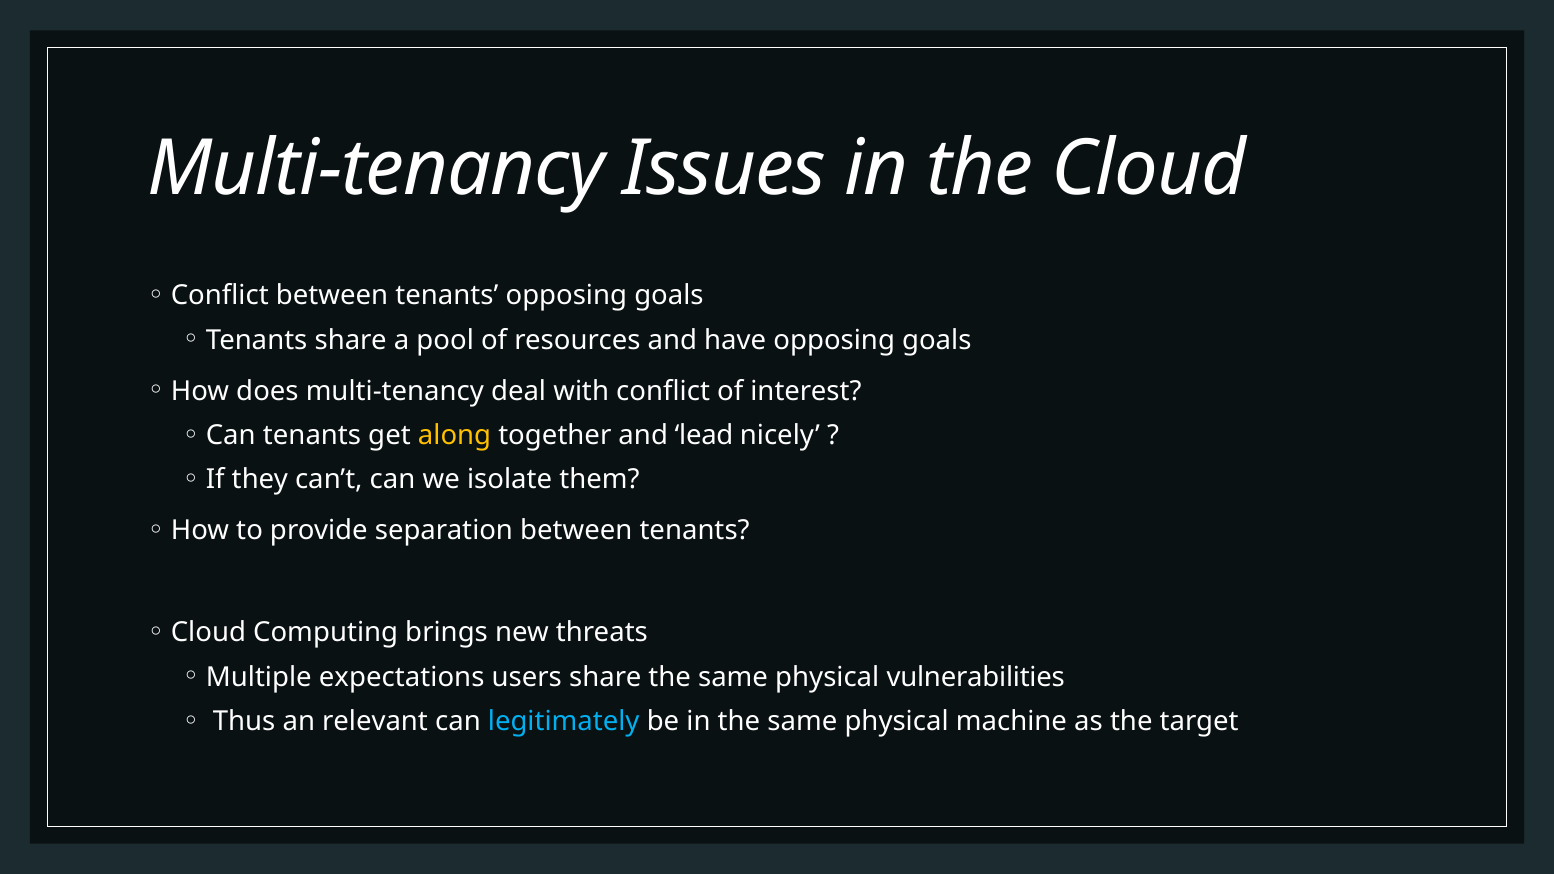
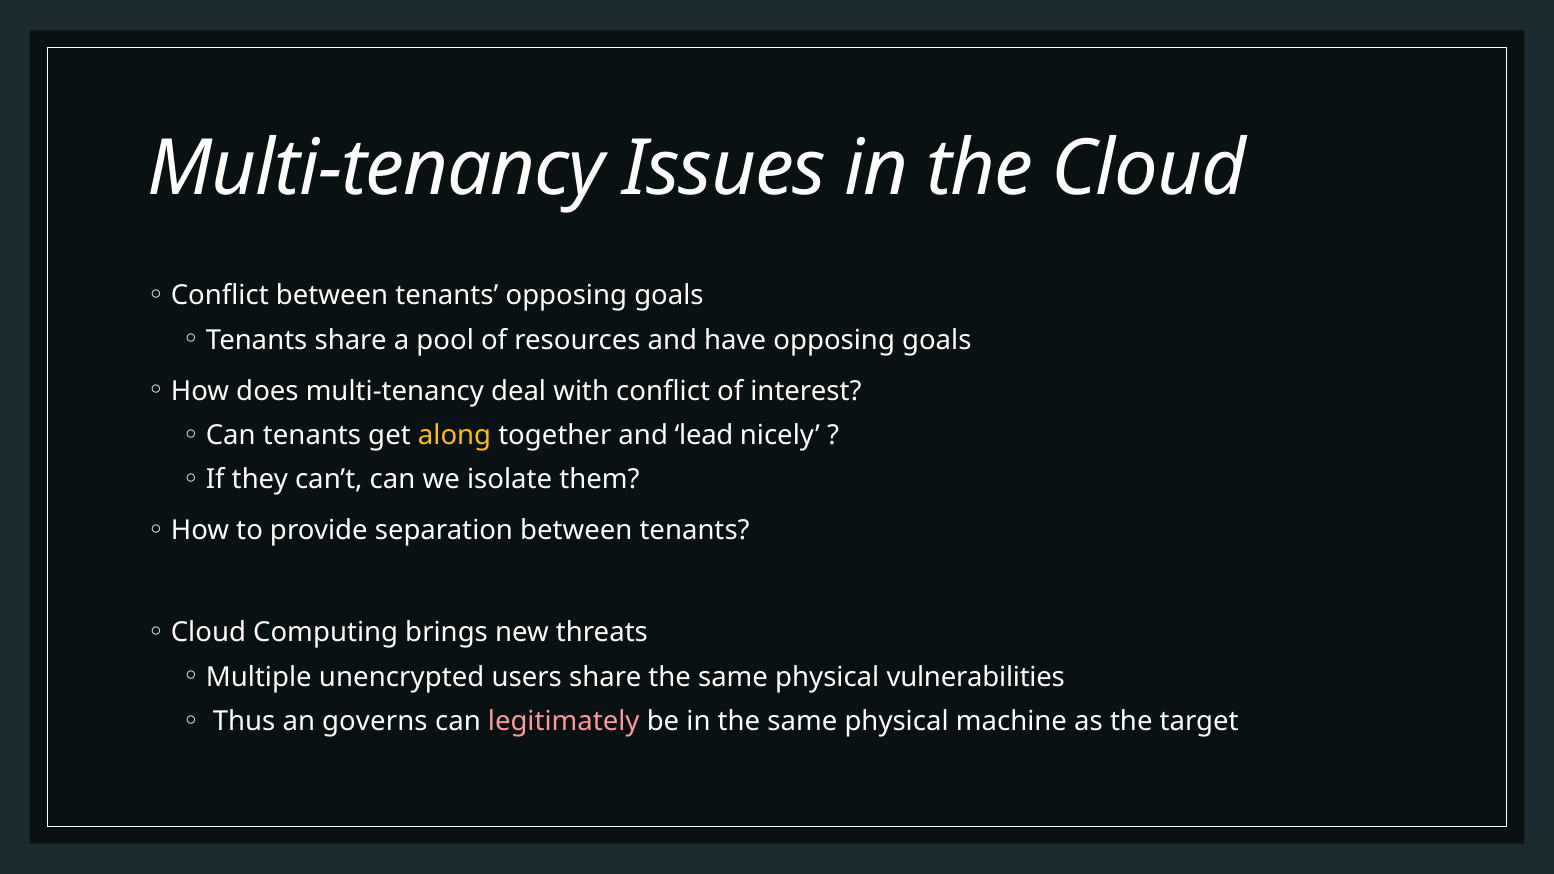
expectations: expectations -> unencrypted
relevant: relevant -> governs
legitimately colour: light blue -> pink
